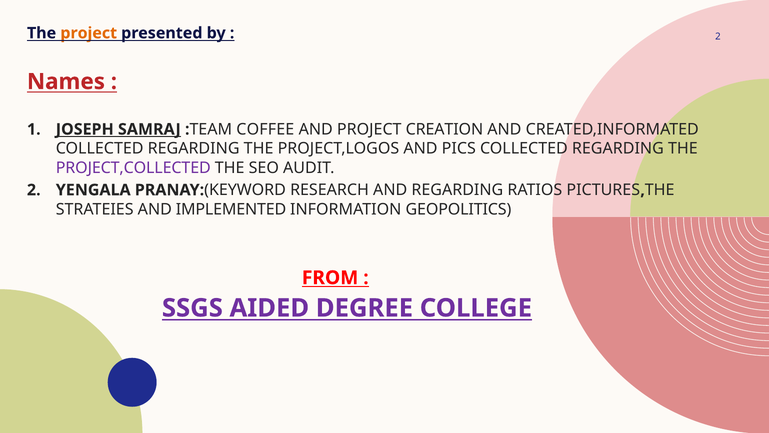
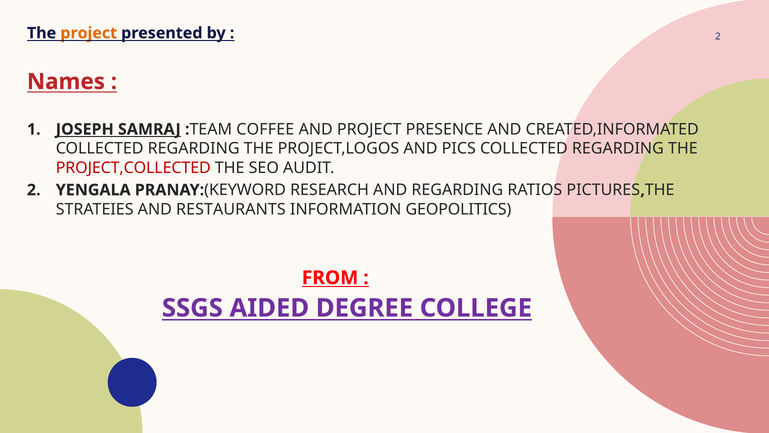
CREATION: CREATION -> PRESENCE
PROJECT,COLLECTED colour: purple -> red
IMPLEMENTED: IMPLEMENTED -> RESTAURANTS
